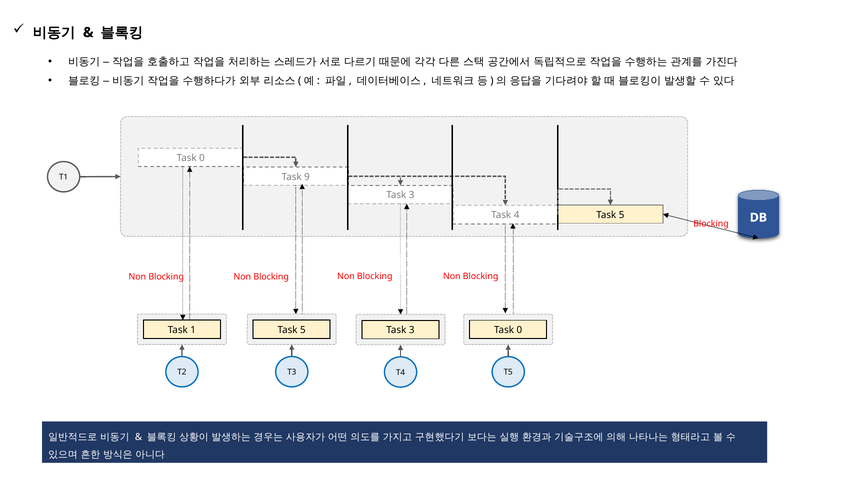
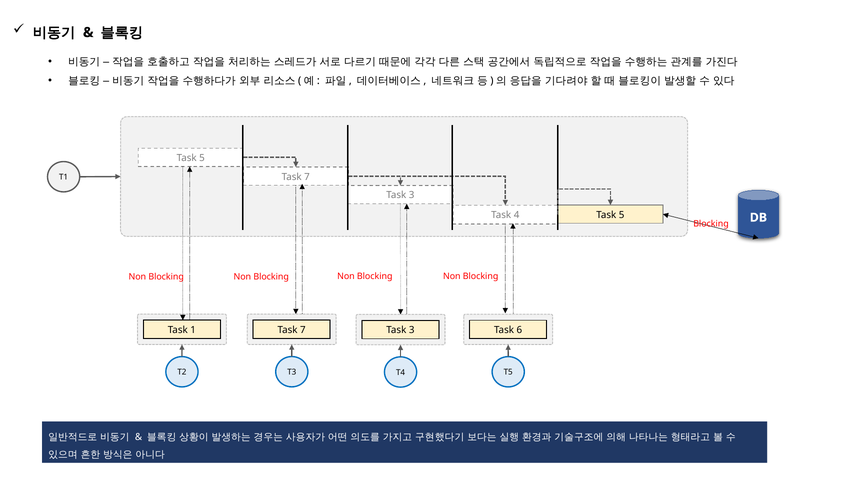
0 at (202, 158): 0 -> 5
T1 Task 9: 9 -> 7
5 at (303, 330): 5 -> 7
0 at (519, 330): 0 -> 6
